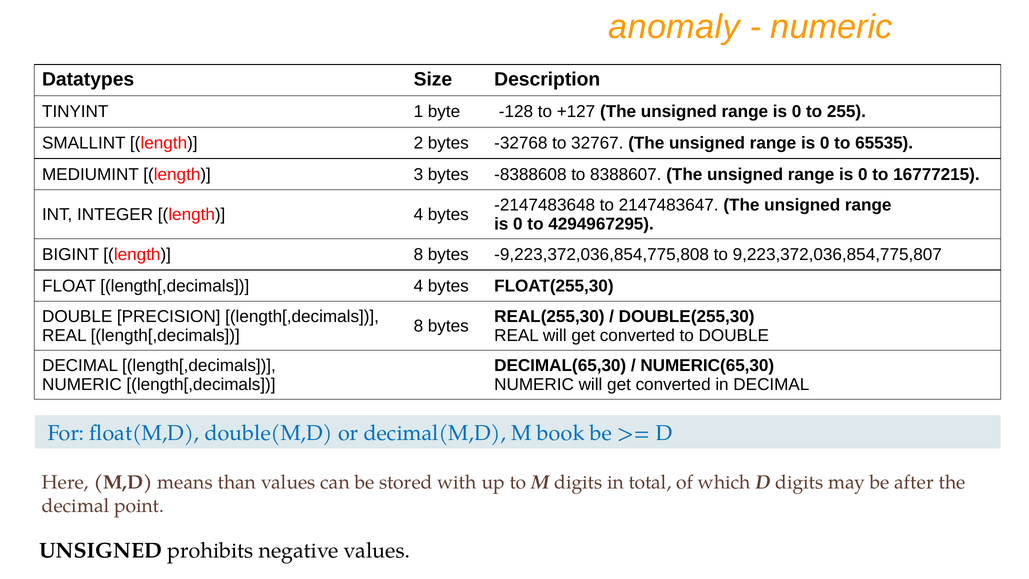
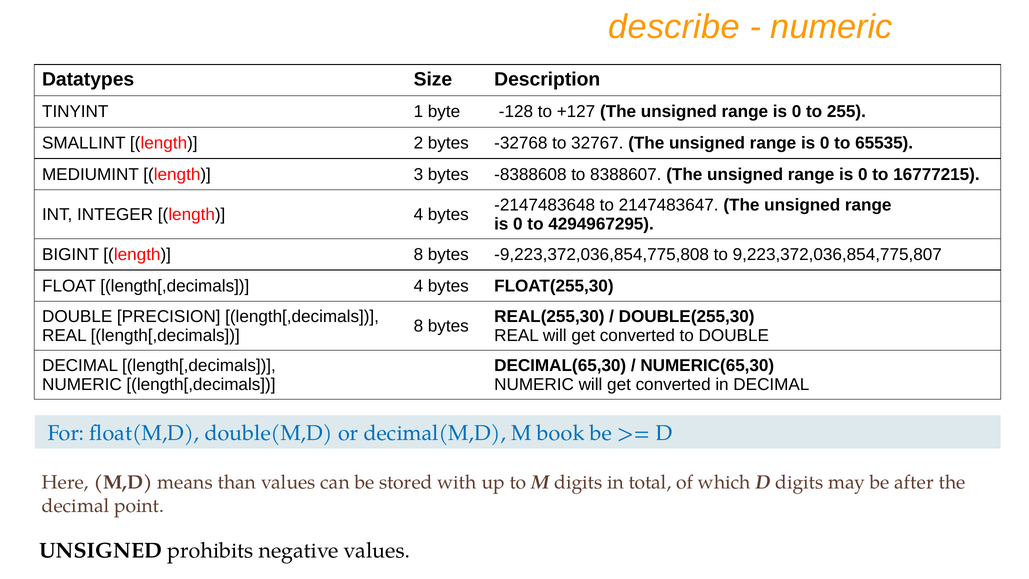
anomaly: anomaly -> describe
